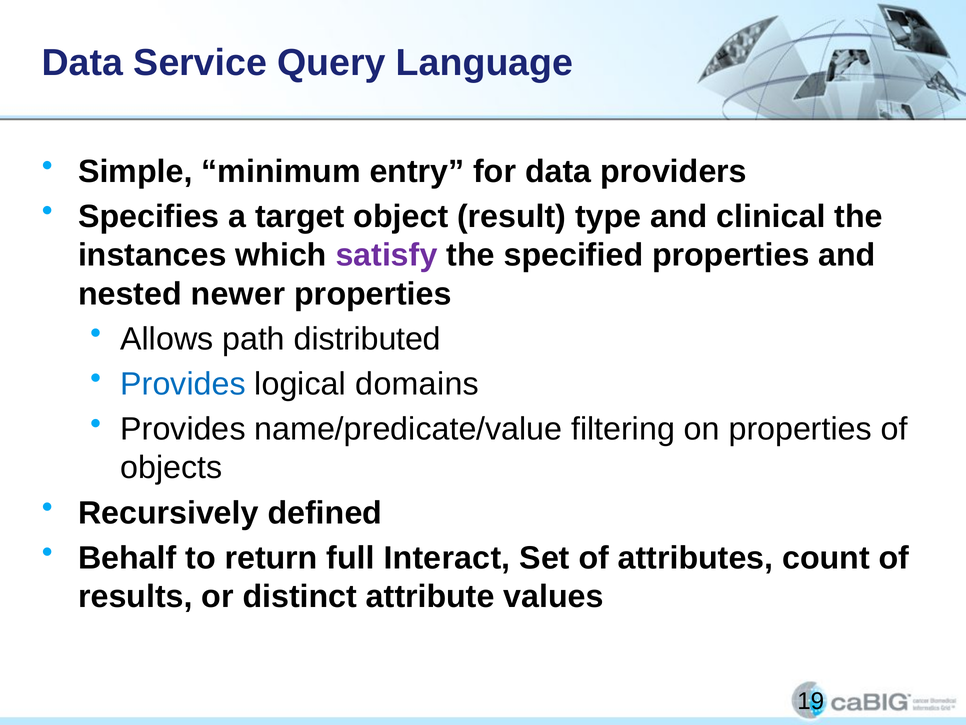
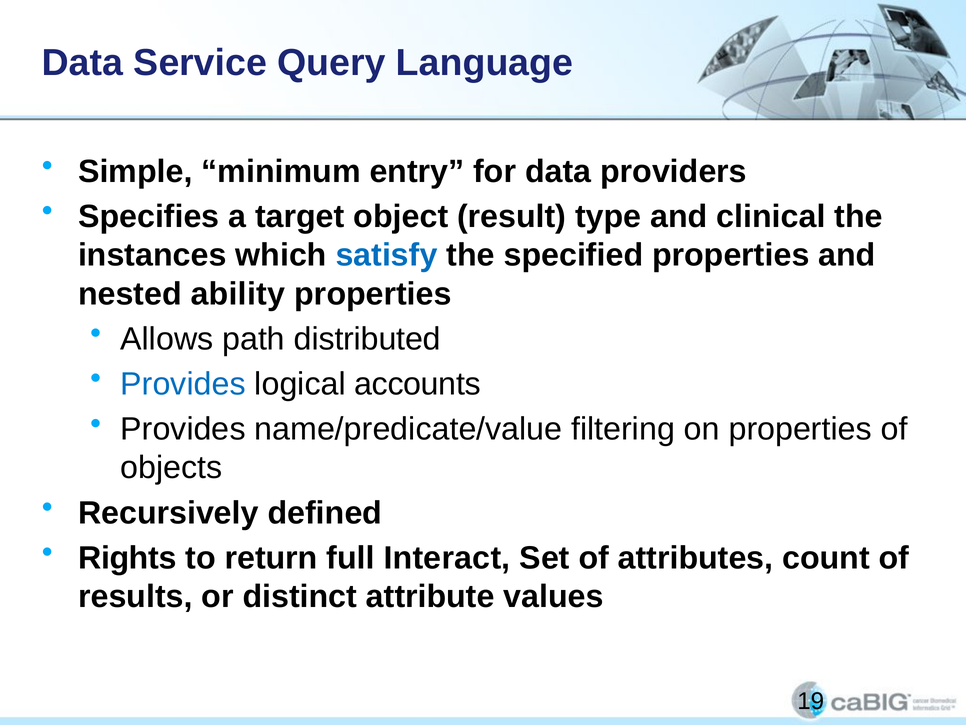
satisfy colour: purple -> blue
newer: newer -> ability
domains: domains -> accounts
Behalf: Behalf -> Rights
